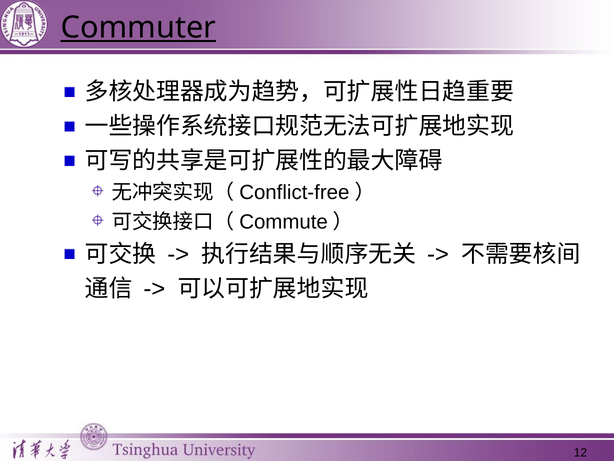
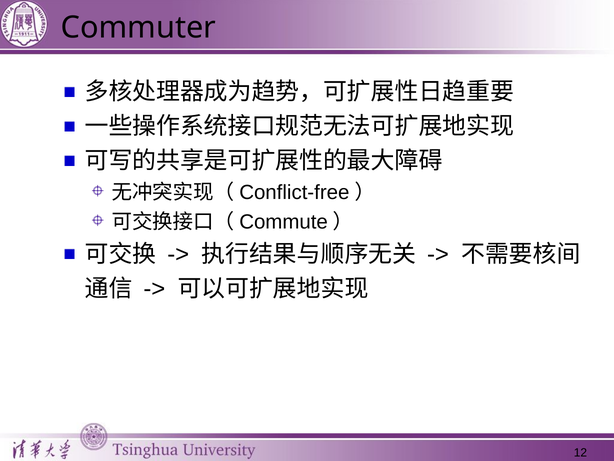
Commuter underline: present -> none
